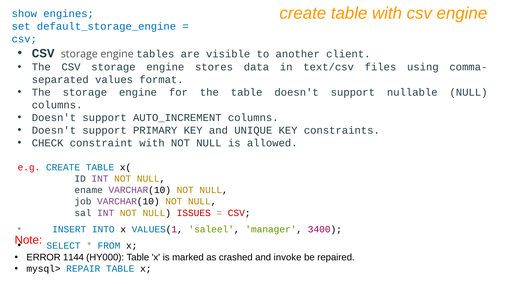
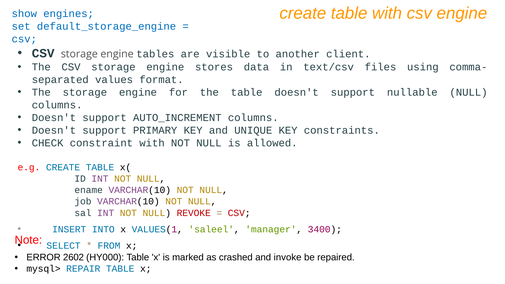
ISSUES: ISSUES -> REVOKE
1144: 1144 -> 2602
